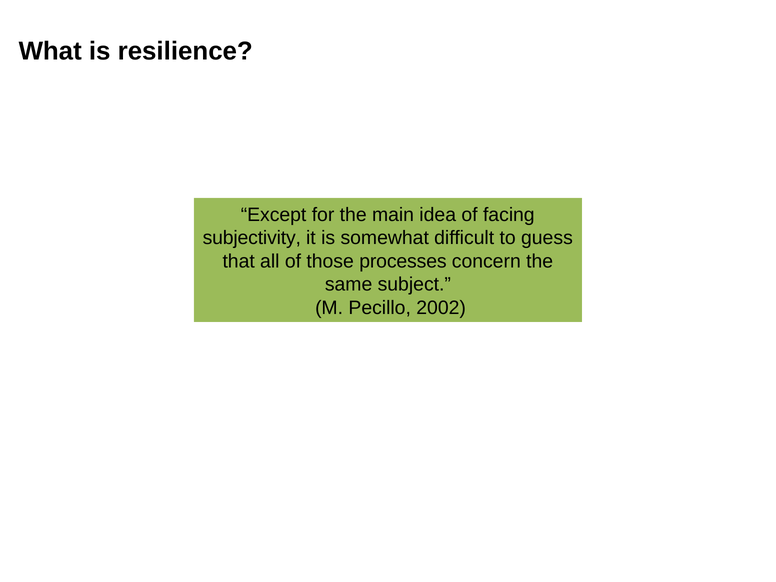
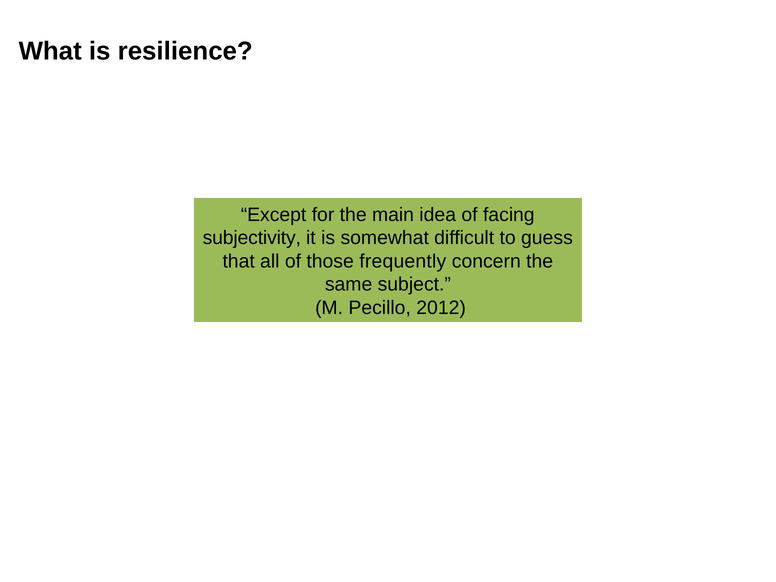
processes: processes -> frequently
2002: 2002 -> 2012
